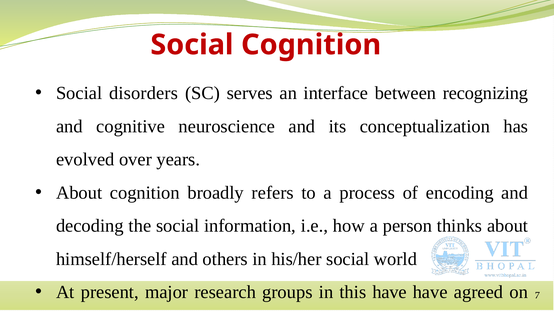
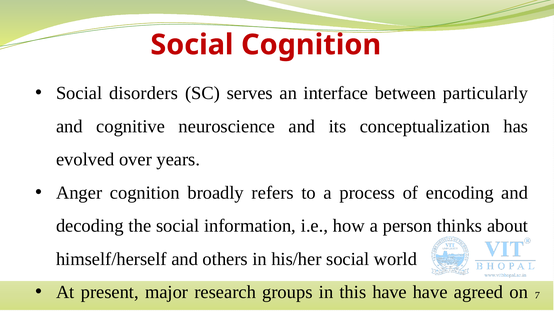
recognizing: recognizing -> particularly
About at (79, 193): About -> Anger
